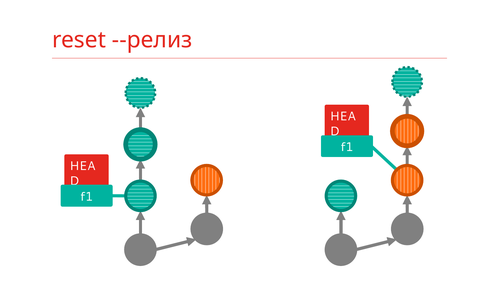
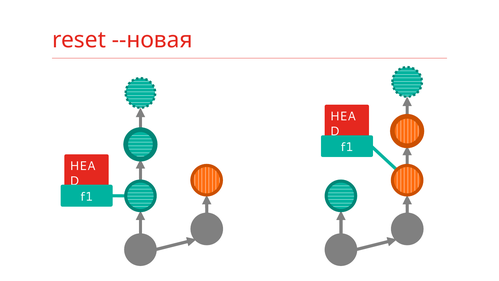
--релиз: --релиз -> --новая
